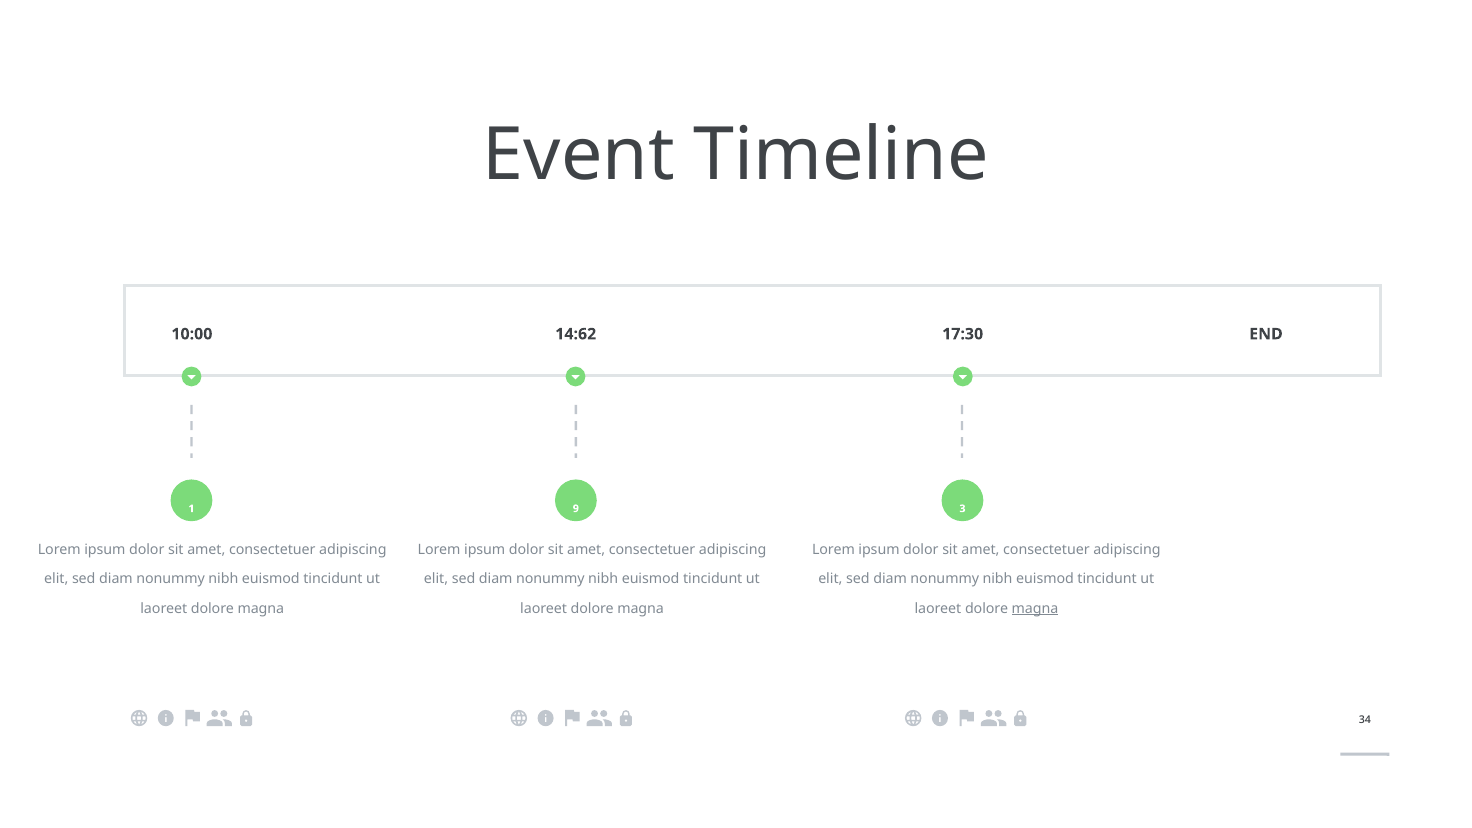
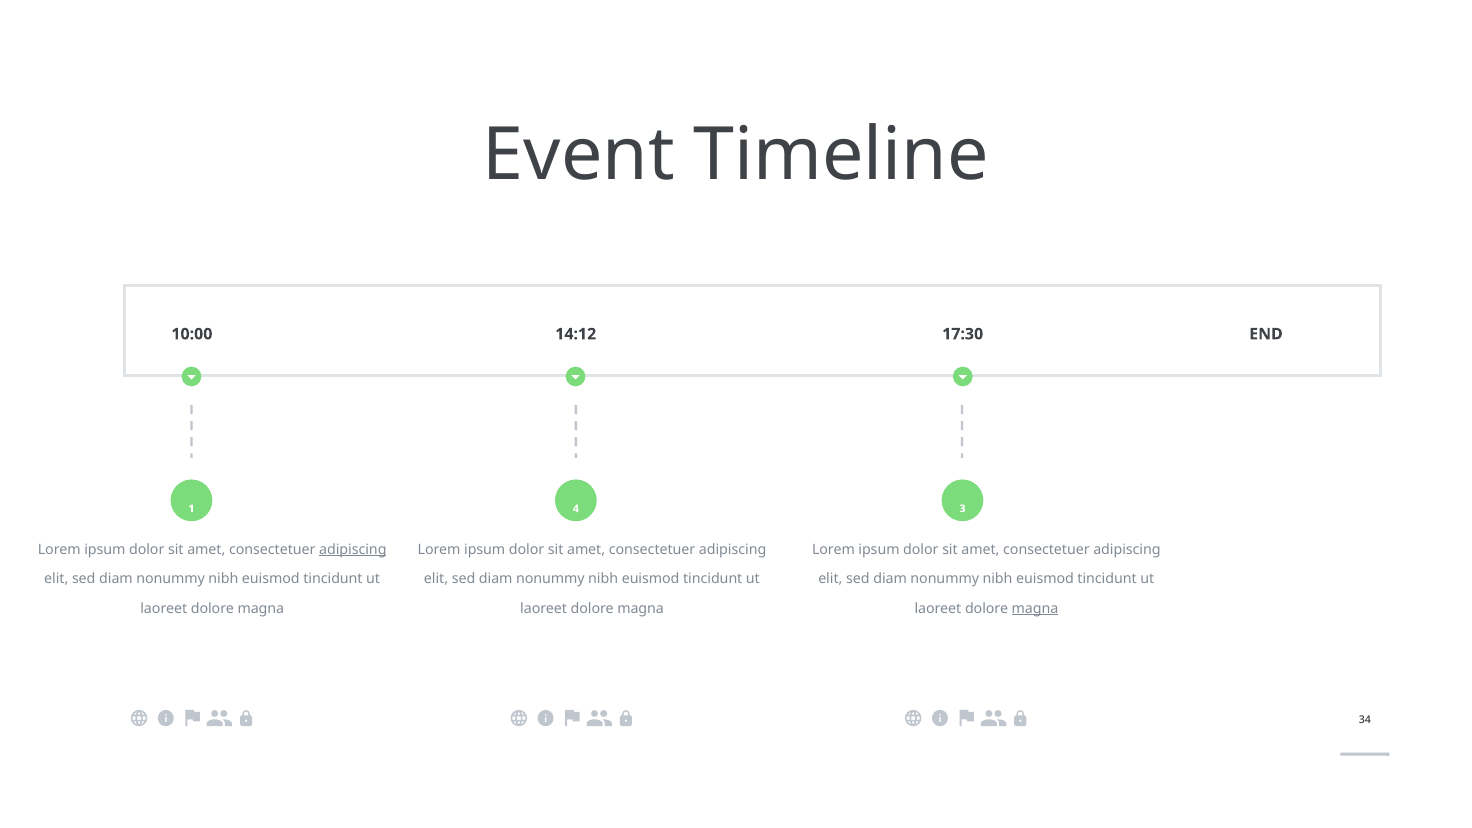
14:62: 14:62 -> 14:12
9: 9 -> 4
adipiscing at (353, 549) underline: none -> present
